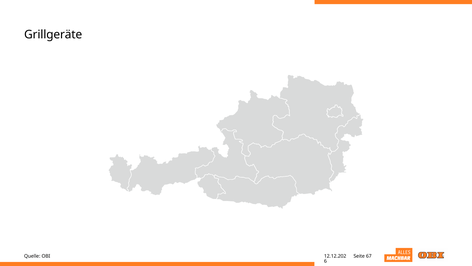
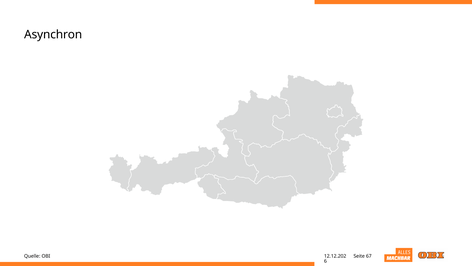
Grillgeräte: Grillgeräte -> Asynchron
